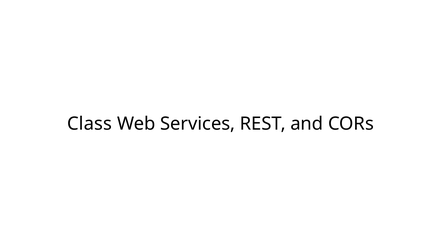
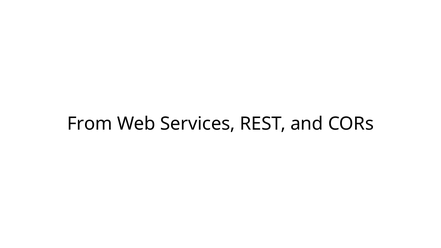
Class: Class -> From
